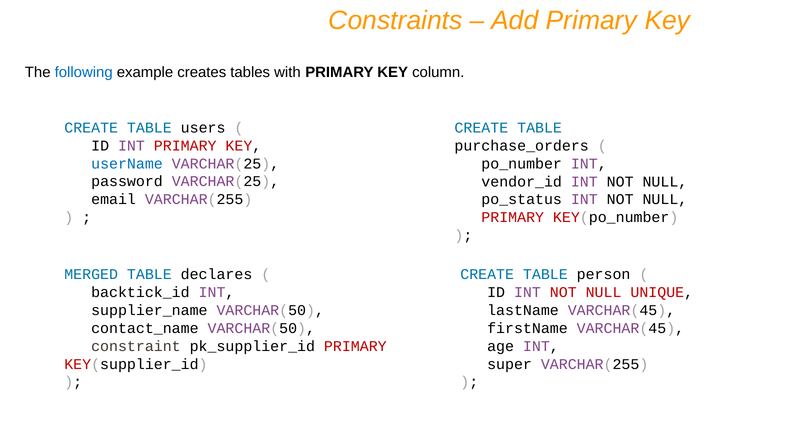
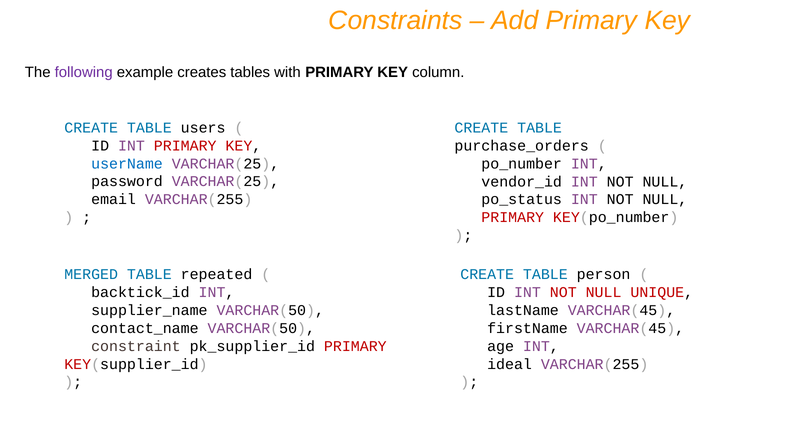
following colour: blue -> purple
declares: declares -> repeated
super: super -> ideal
